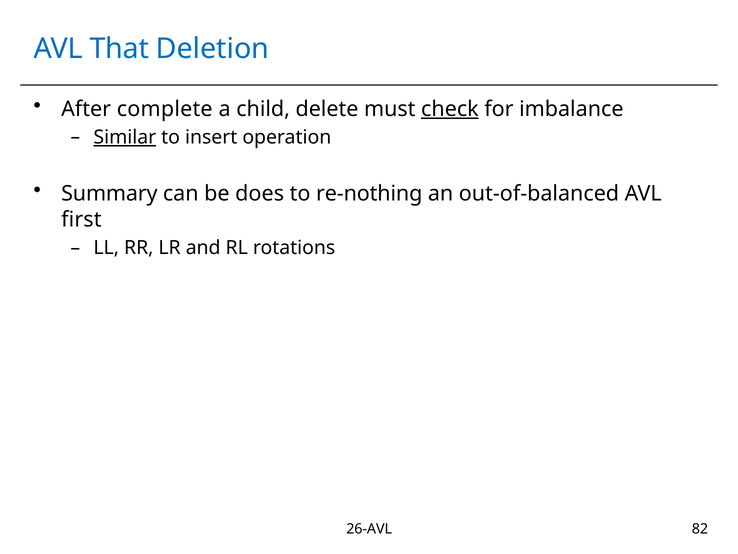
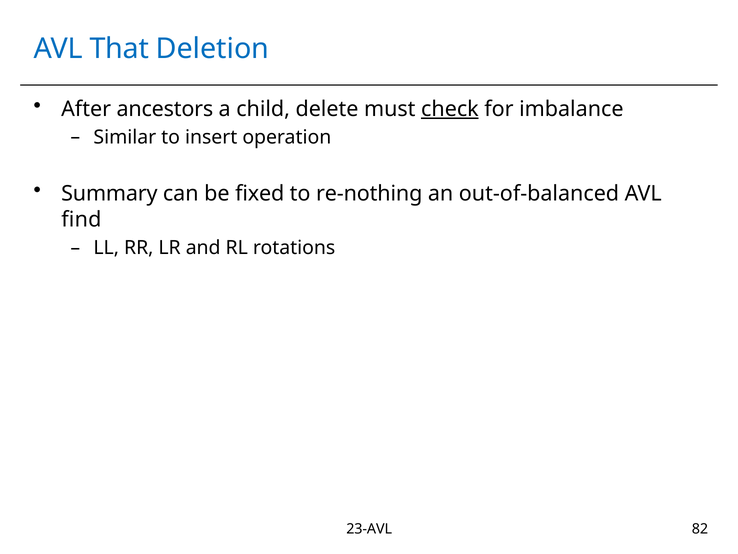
complete: complete -> ancestors
Similar underline: present -> none
does: does -> fixed
first: first -> find
26-AVL: 26-AVL -> 23-AVL
